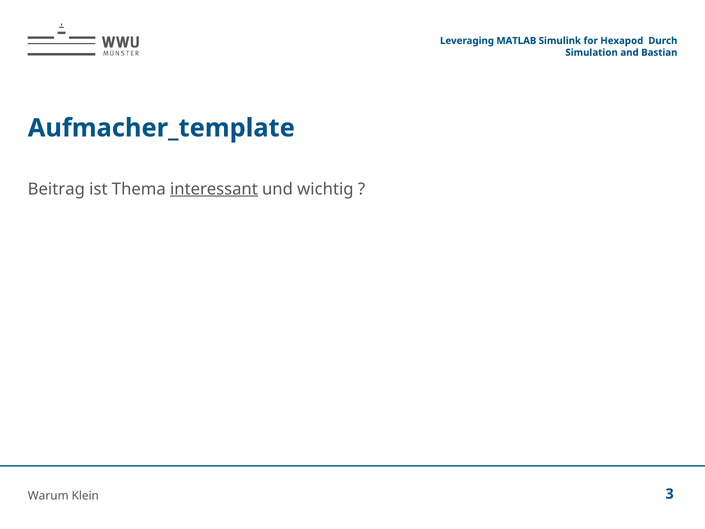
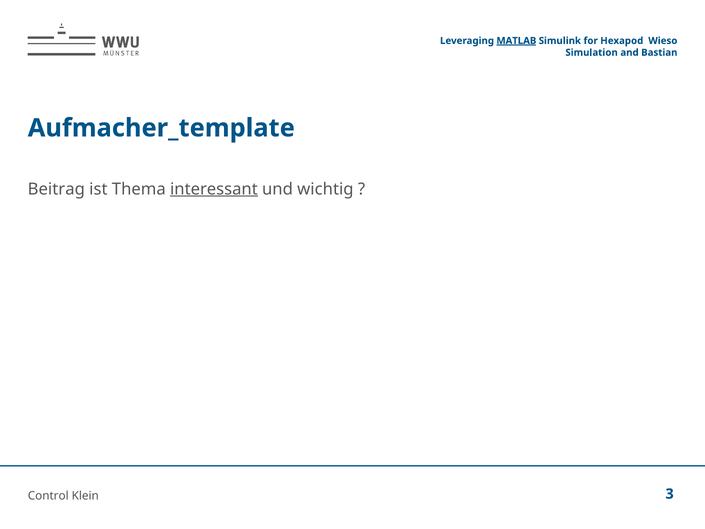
MATLAB underline: none -> present
Durch: Durch -> Wieso
Warum: Warum -> Control
